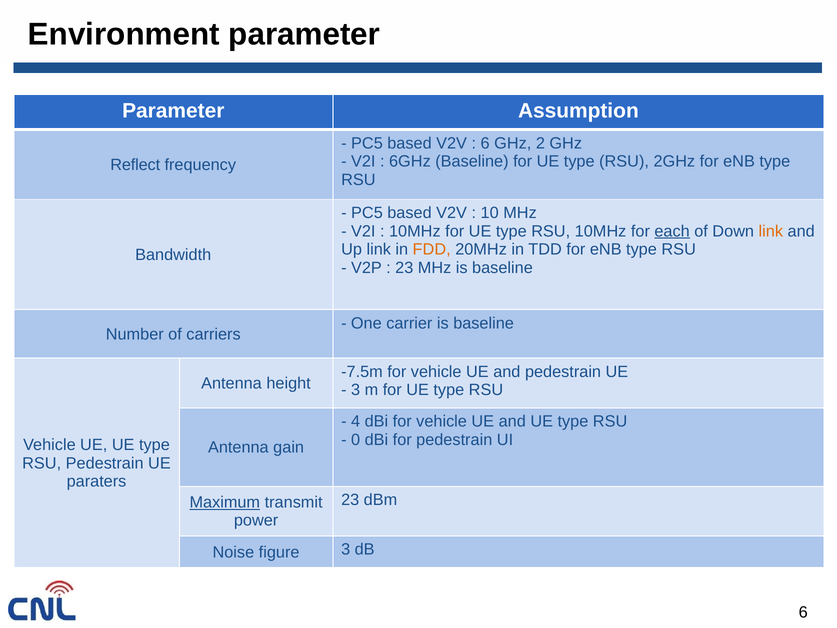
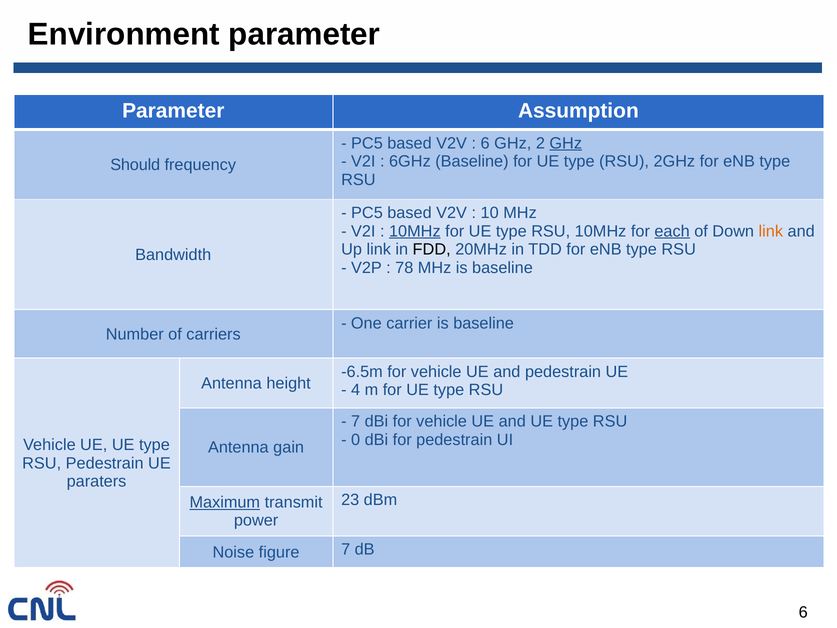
GHz at (566, 143) underline: none -> present
Reflect: Reflect -> Should
10MHz at (415, 231) underline: none -> present
FDD colour: orange -> black
23 at (404, 268): 23 -> 78
-7.5m: -7.5m -> -6.5m
3 at (356, 390): 3 -> 4
4 at (356, 421): 4 -> 7
figure 3: 3 -> 7
